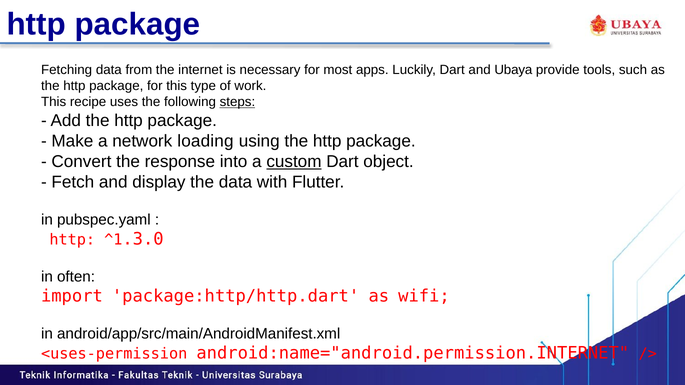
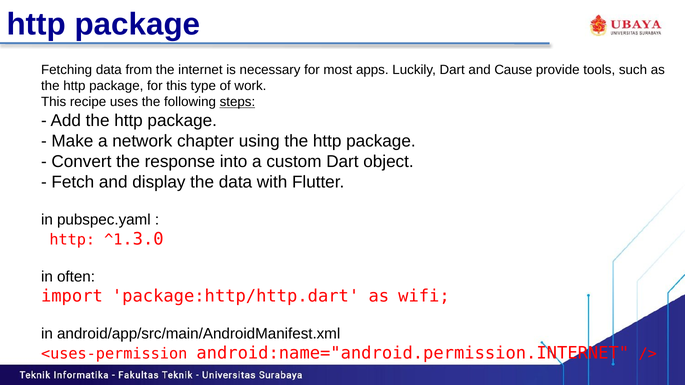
Ubaya: Ubaya -> Cause
loading: loading -> chapter
custom underline: present -> none
